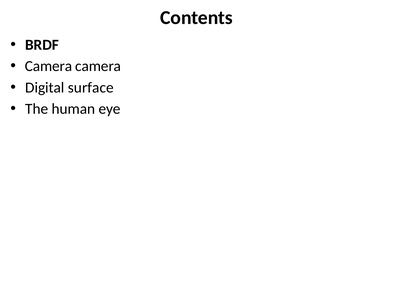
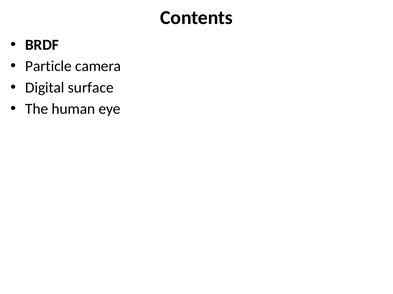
Camera at (49, 66): Camera -> Particle
